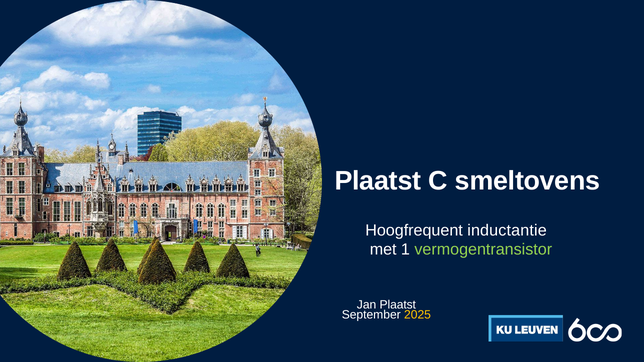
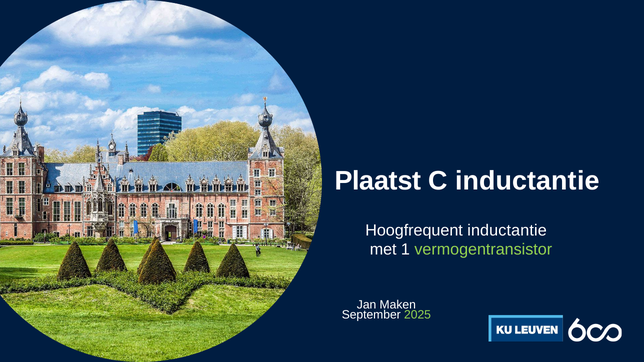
C smeltovens: smeltovens -> inductantie
Jan Plaatst: Plaatst -> Maken
2025 colour: yellow -> light green
